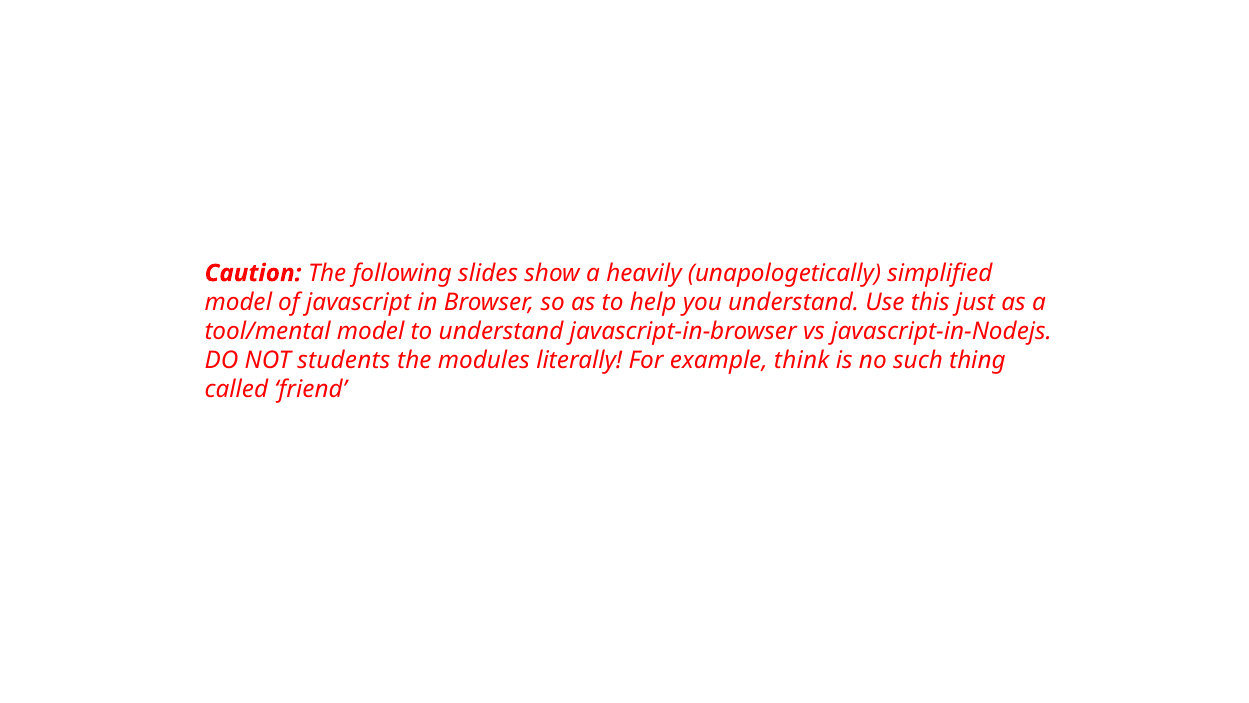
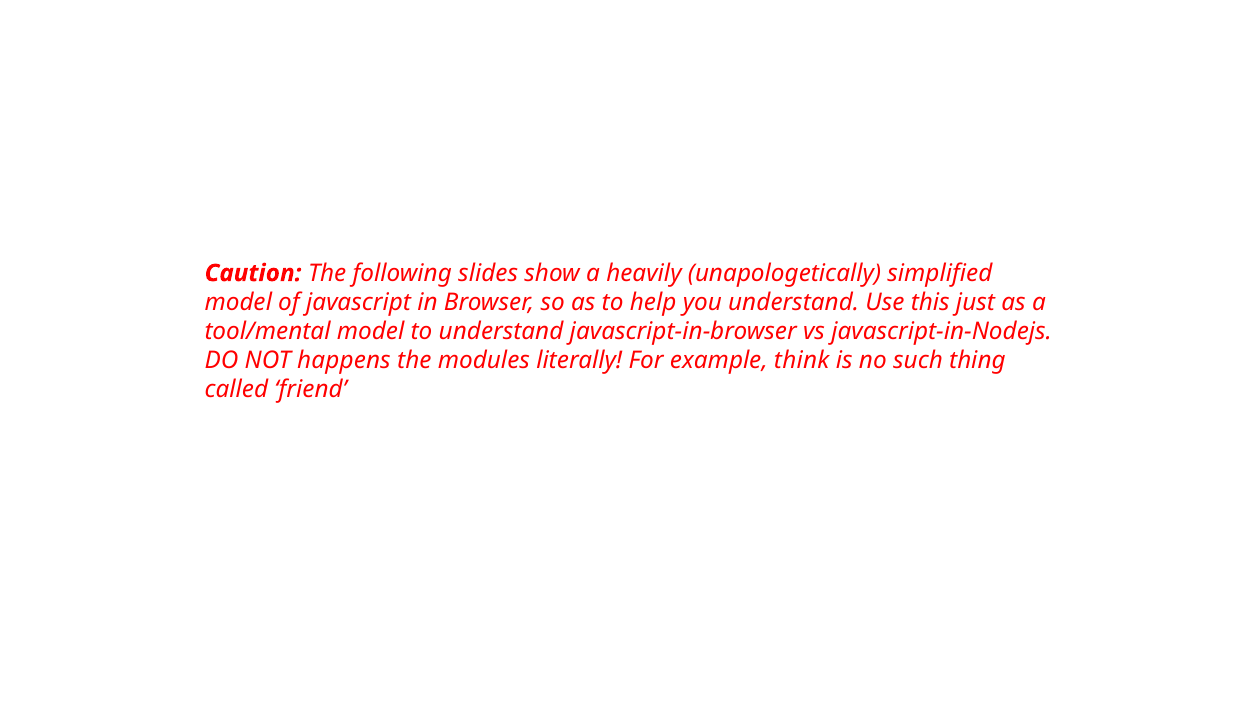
students: students -> happens
